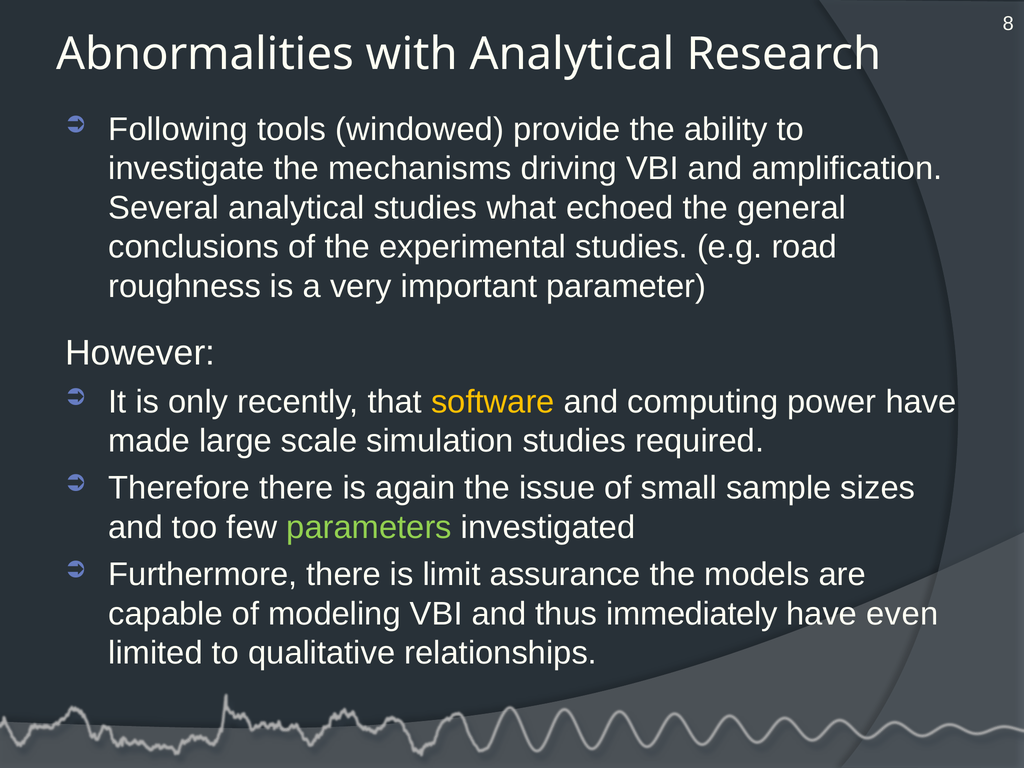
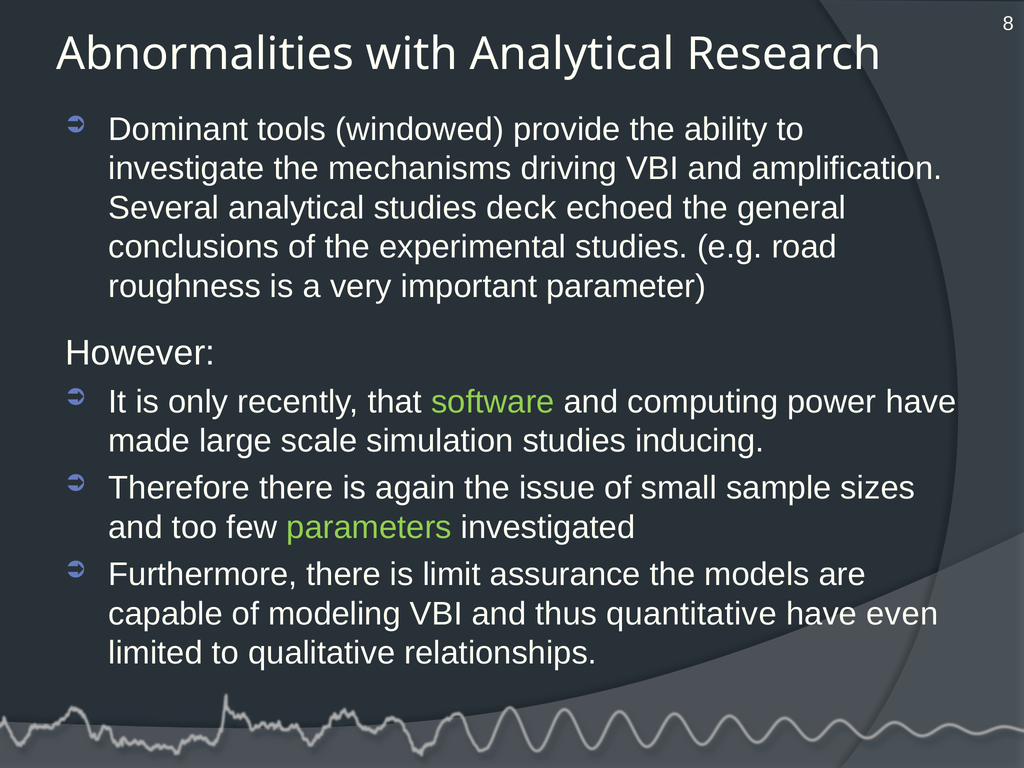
Following: Following -> Dominant
what: what -> deck
software colour: yellow -> light green
required: required -> inducing
immediately: immediately -> quantitative
